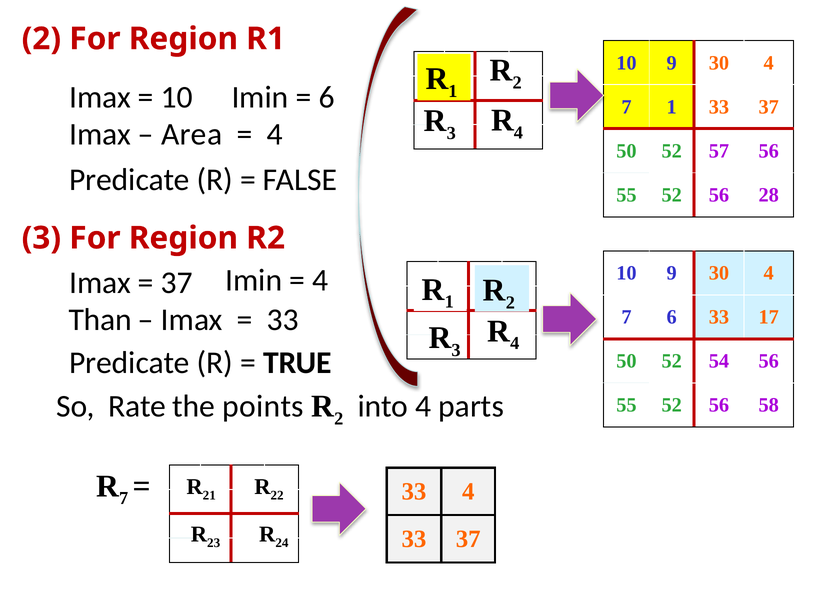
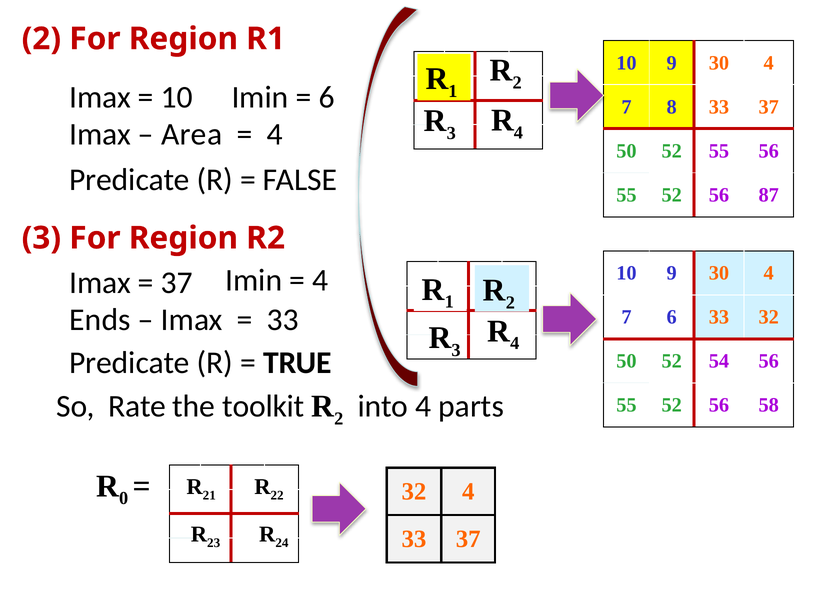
7 1: 1 -> 8
52 57: 57 -> 55
28: 28 -> 87
Than: Than -> Ends
33 17: 17 -> 32
points: points -> toolkit
R 7: 7 -> 0
33 at (414, 492): 33 -> 32
